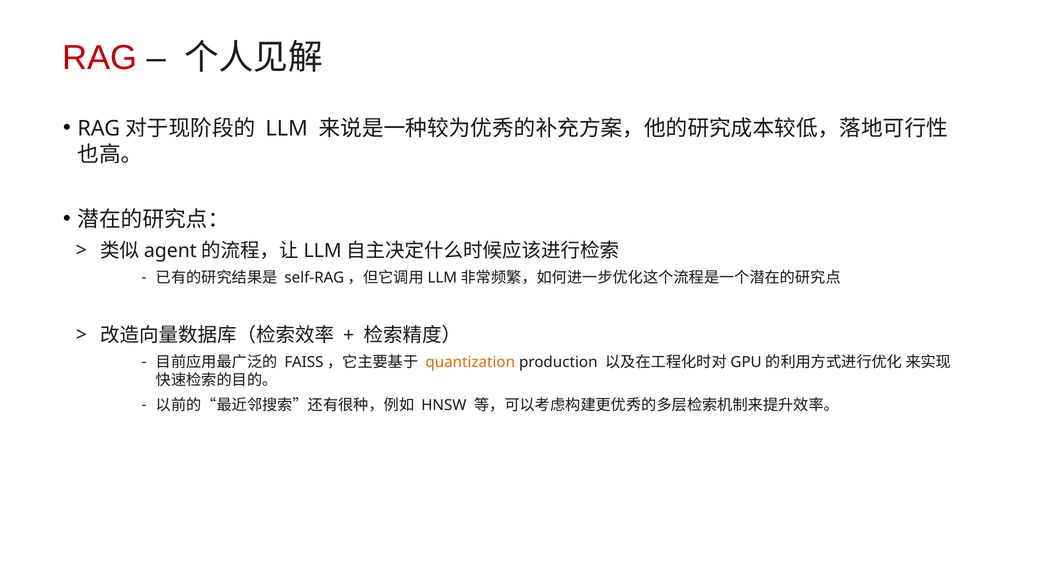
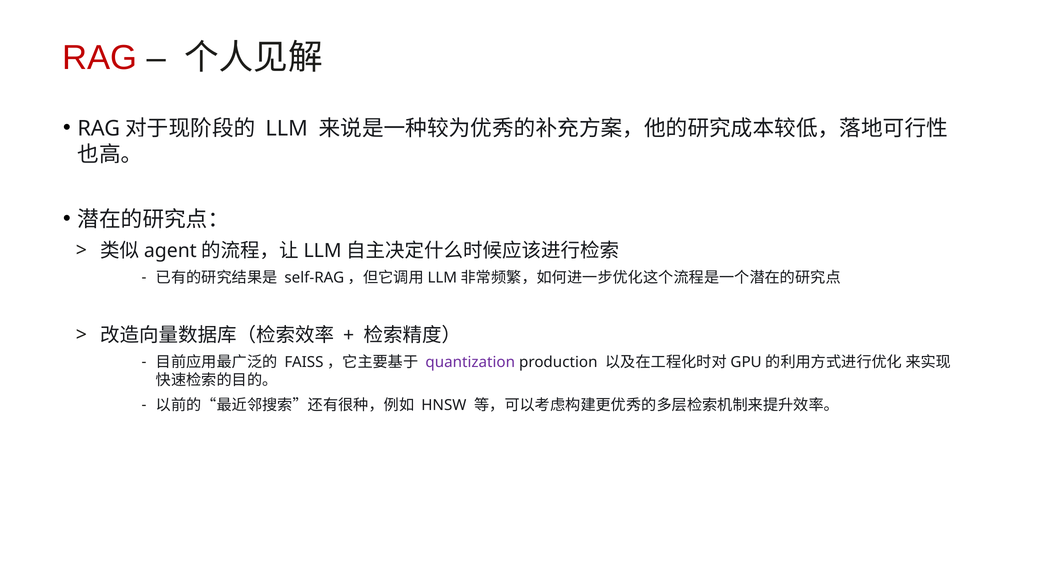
quantization colour: orange -> purple
